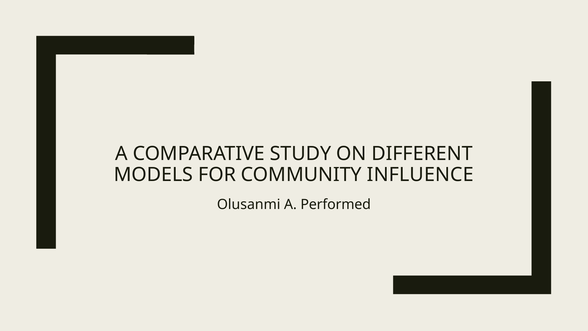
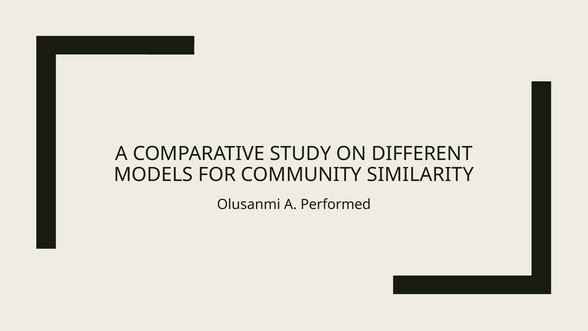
INFLUENCE: INFLUENCE -> SIMILARITY
